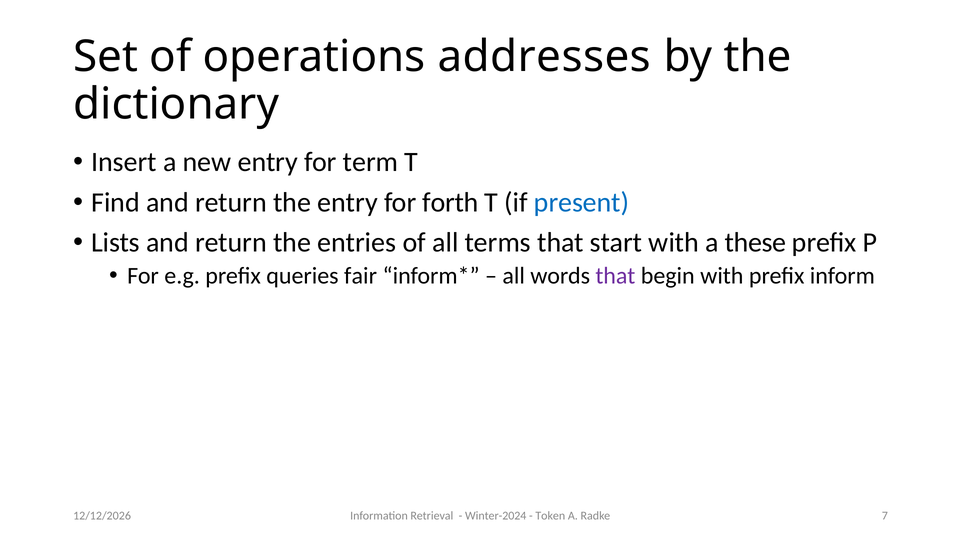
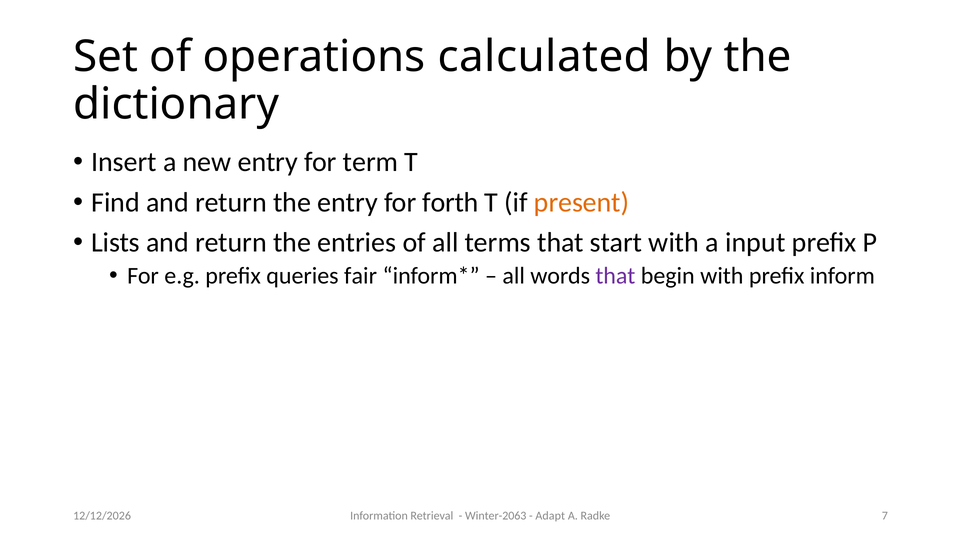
addresses: addresses -> calculated
present colour: blue -> orange
these: these -> input
Winter-2024: Winter-2024 -> Winter-2063
Token: Token -> Adapt
